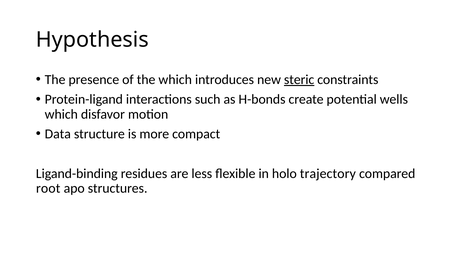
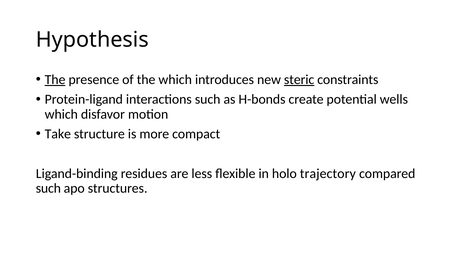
The at (55, 80) underline: none -> present
Data: Data -> Take
root at (48, 188): root -> such
